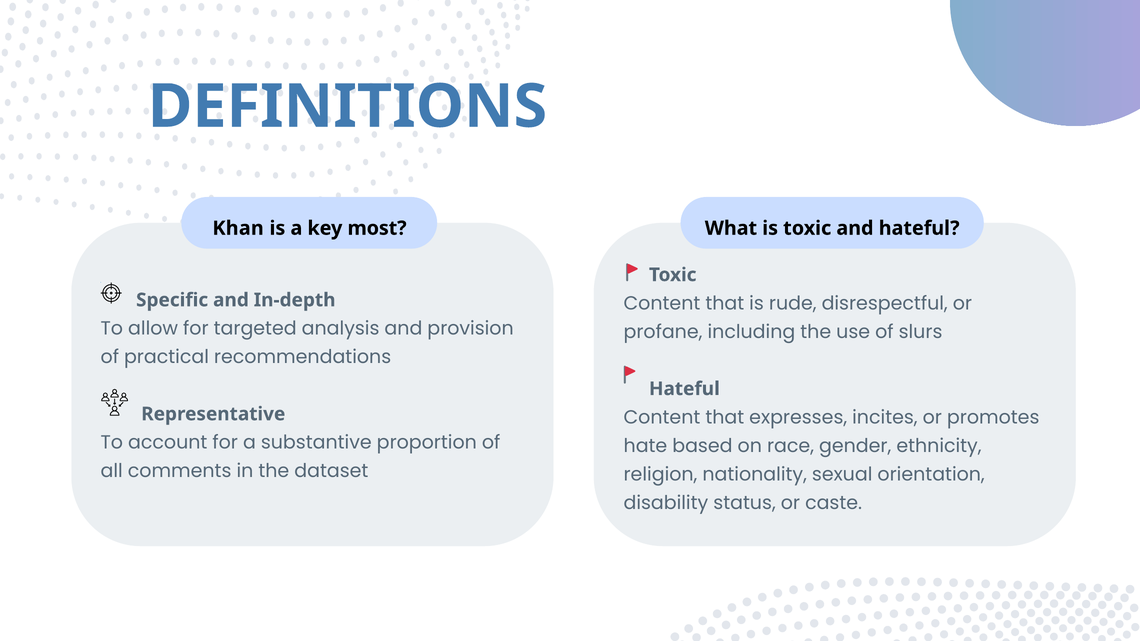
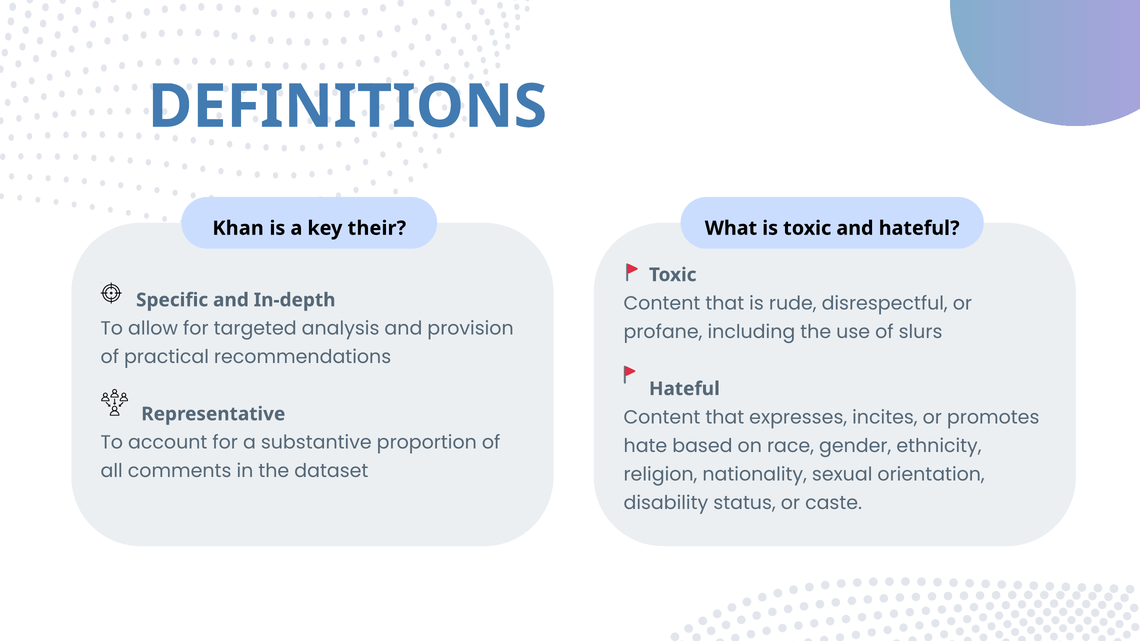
most: most -> their
